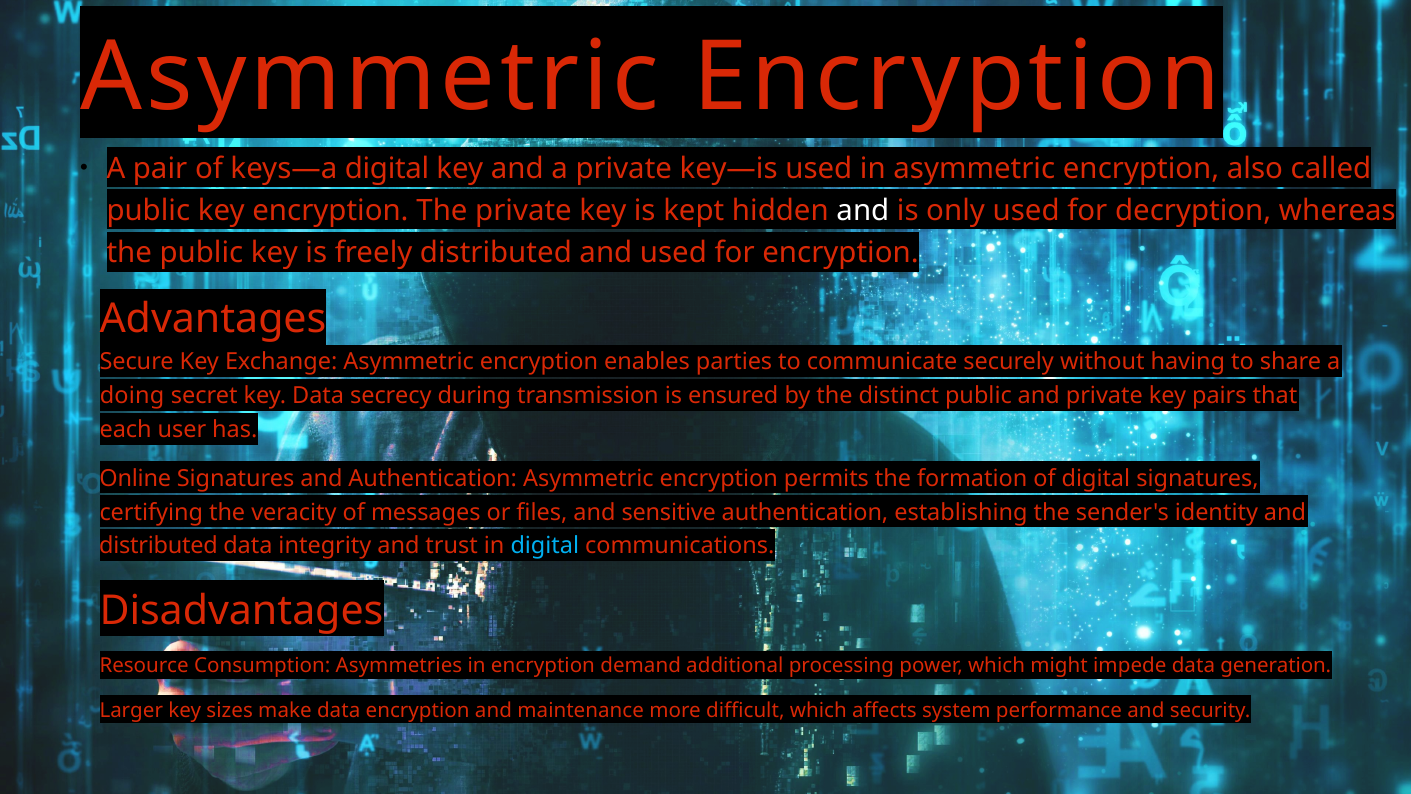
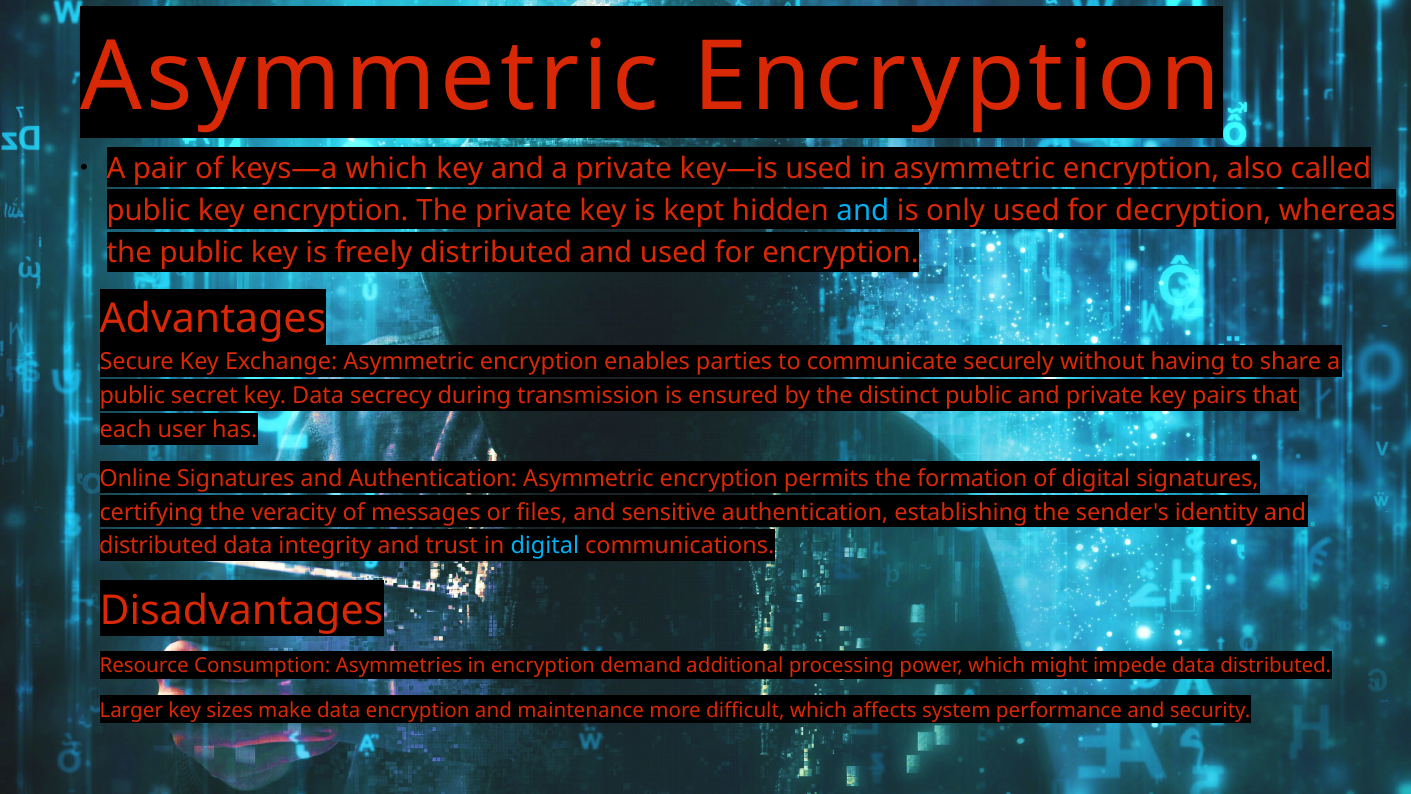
keys—a digital: digital -> which
and at (863, 211) colour: white -> light blue
doing at (132, 396): doing -> public
data generation: generation -> distributed
